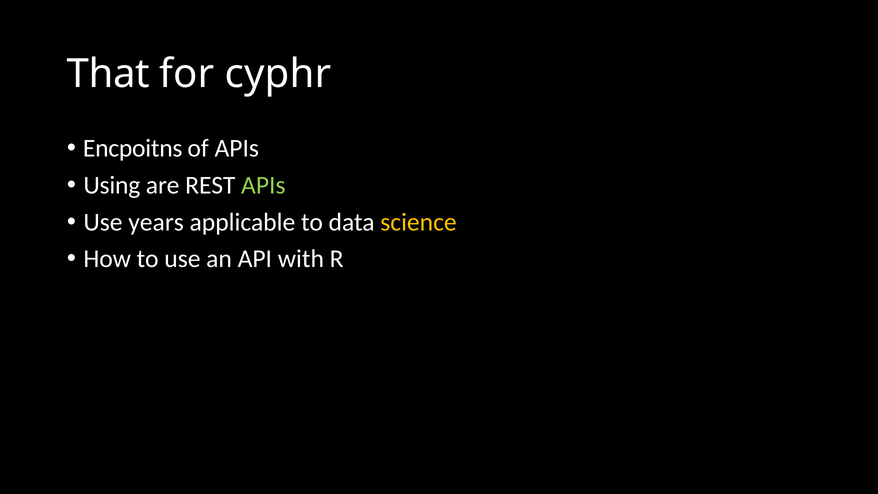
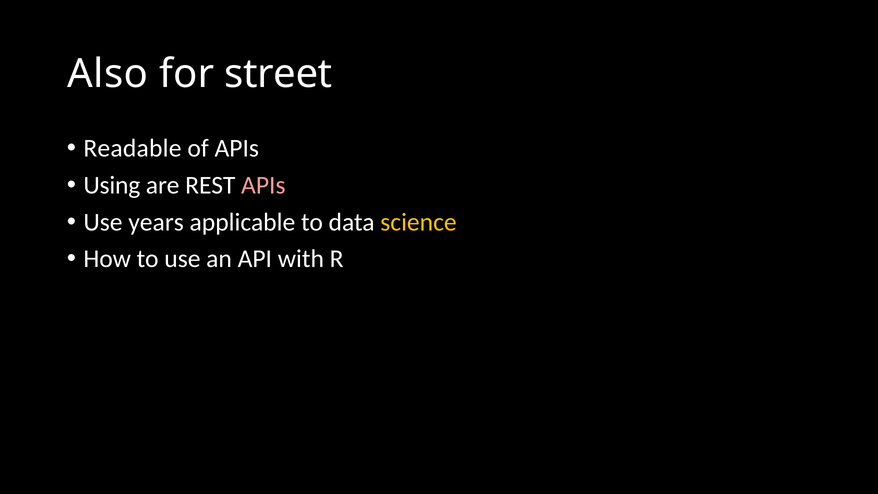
That: That -> Also
cyphr: cyphr -> street
Encpoitns: Encpoitns -> Readable
APIs at (263, 185) colour: light green -> pink
